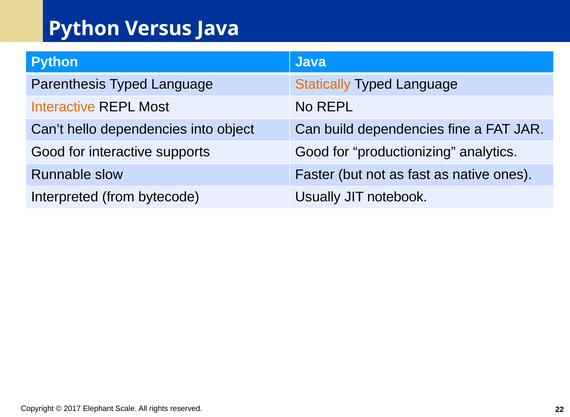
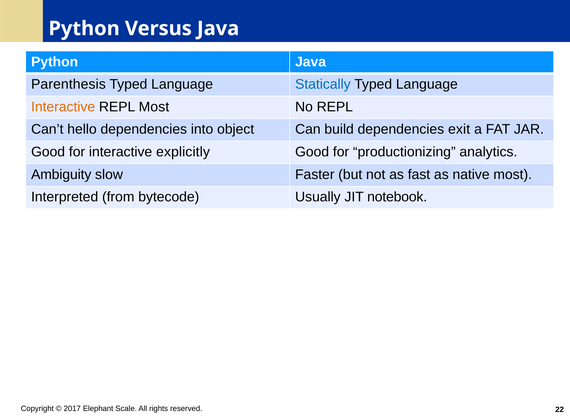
Statically colour: orange -> blue
fine: fine -> exit
supports: supports -> explicitly
Runnable: Runnable -> Ambiguity
native ones: ones -> most
